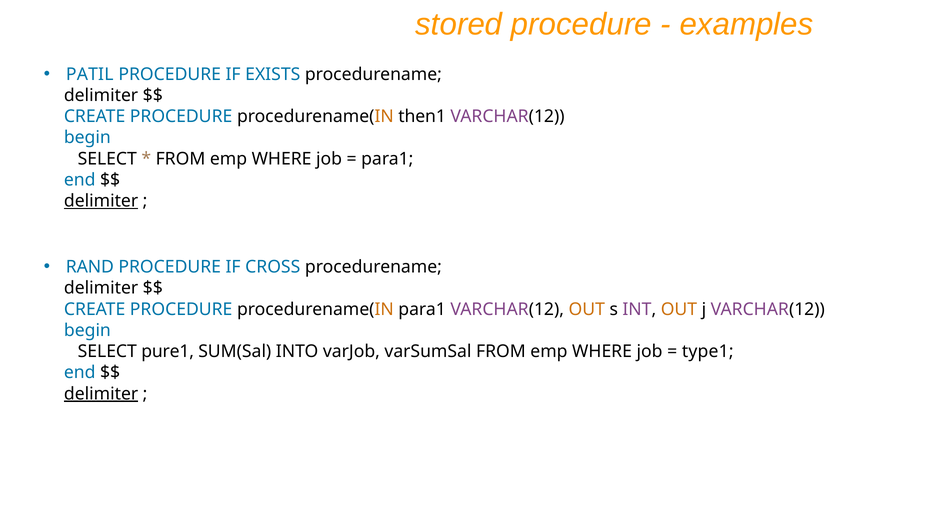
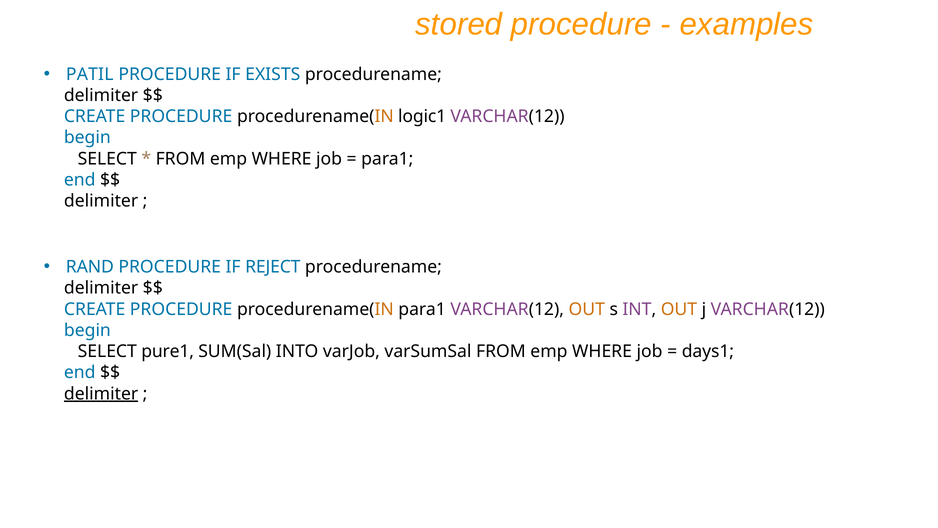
then1: then1 -> logic1
delimiter at (101, 201) underline: present -> none
CROSS: CROSS -> REJECT
type1: type1 -> days1
